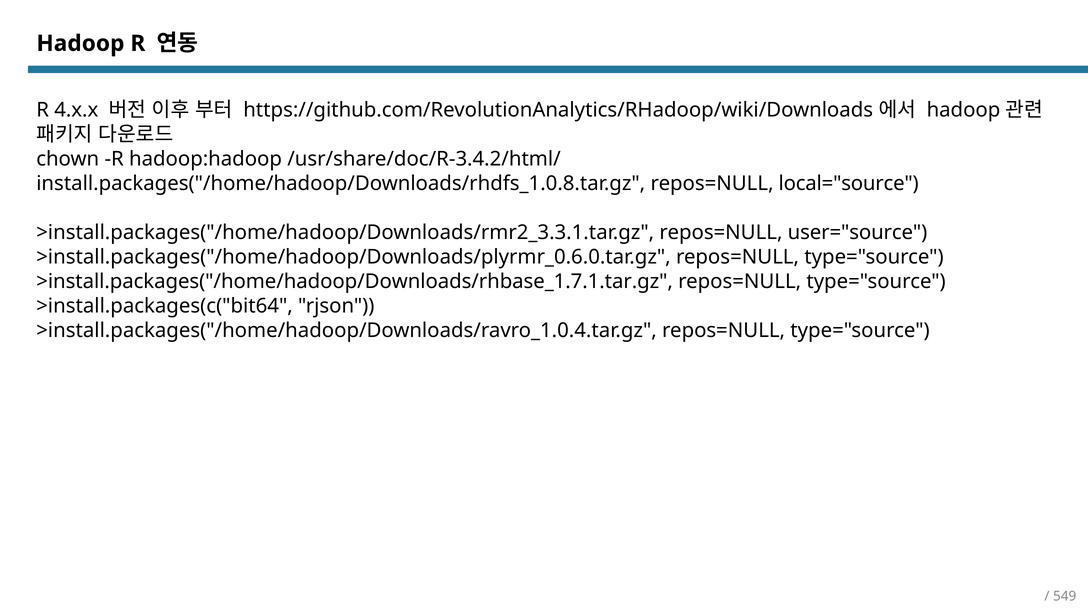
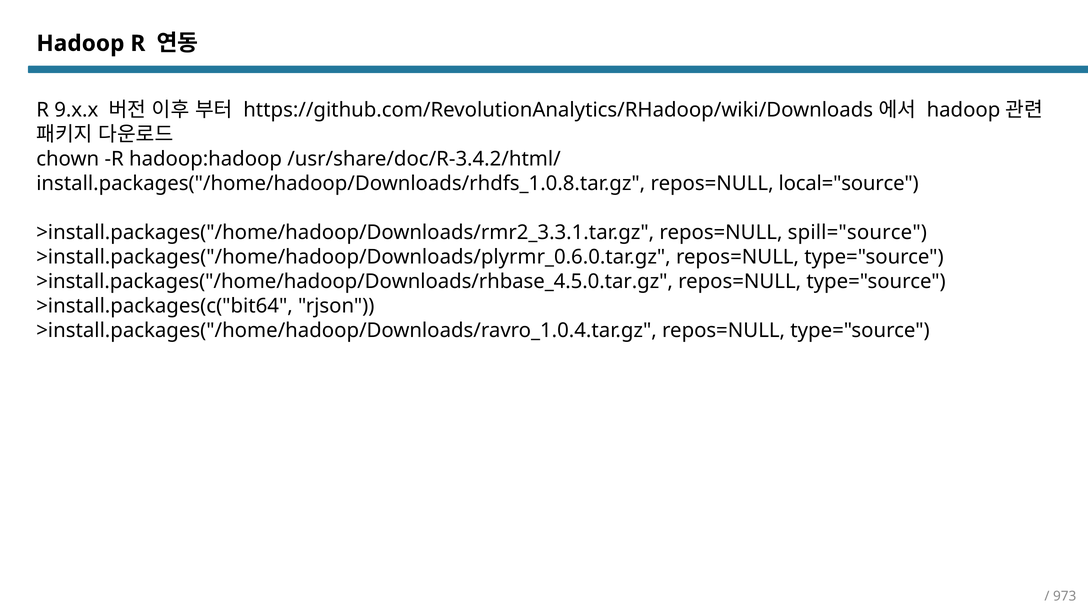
4.x.x: 4.x.x -> 9.x.x
user="source: user="source -> spill="source
>install.packages("/home/hadoop/Downloads/rhbase_1.7.1.tar.gz: >install.packages("/home/hadoop/Downloads/rhbase_1.7.1.tar.gz -> >install.packages("/home/hadoop/Downloads/rhbase_4.5.0.tar.gz
549: 549 -> 973
